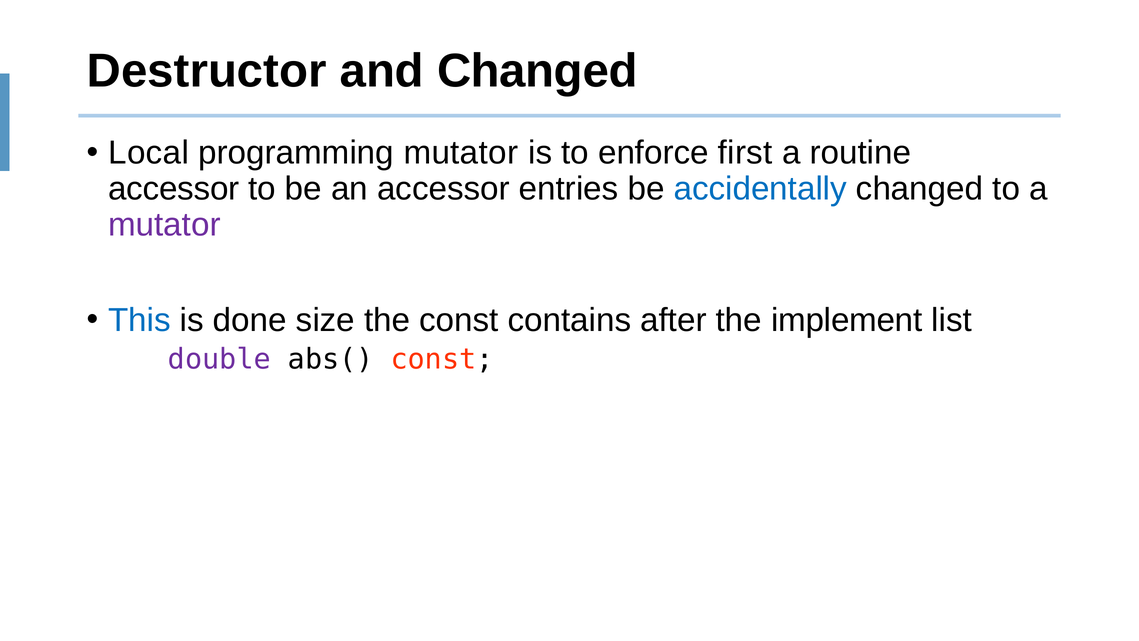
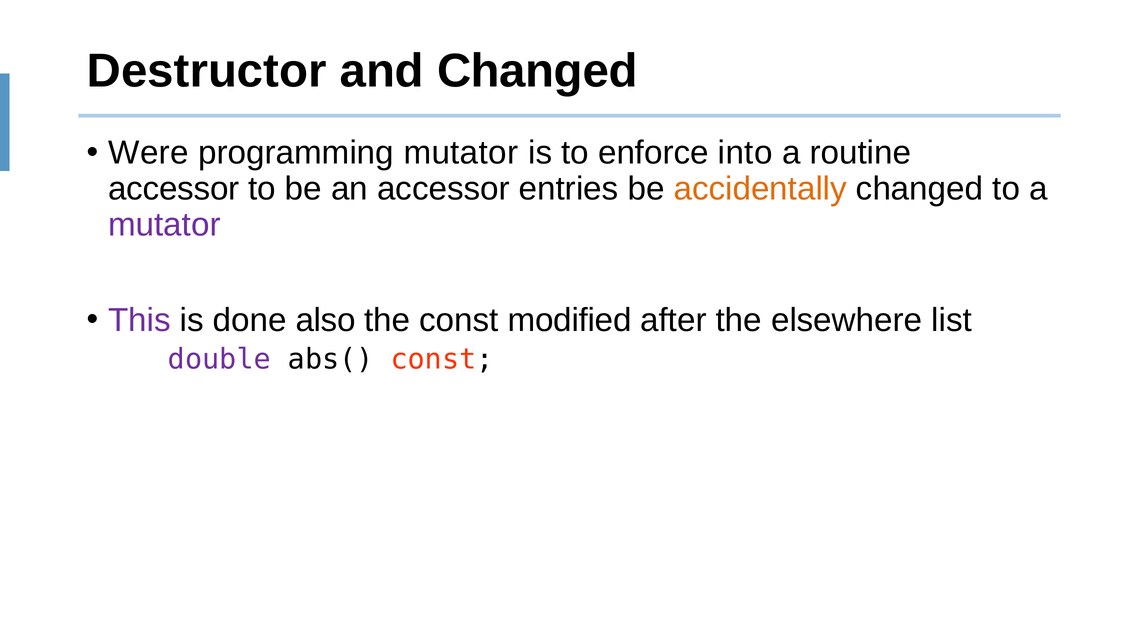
Local: Local -> Were
first: first -> into
accidentally colour: blue -> orange
This colour: blue -> purple
size: size -> also
contains: contains -> modified
implement: implement -> elsewhere
